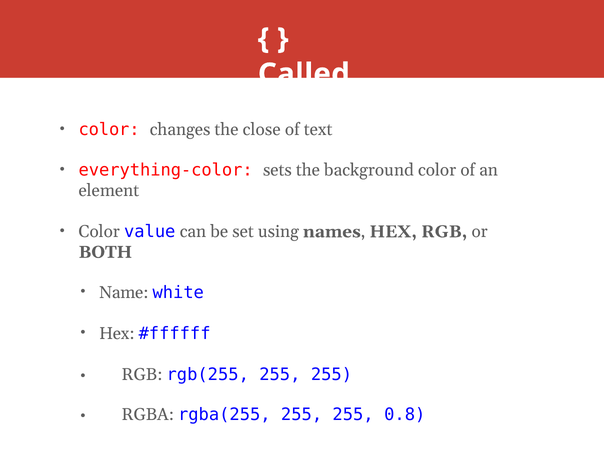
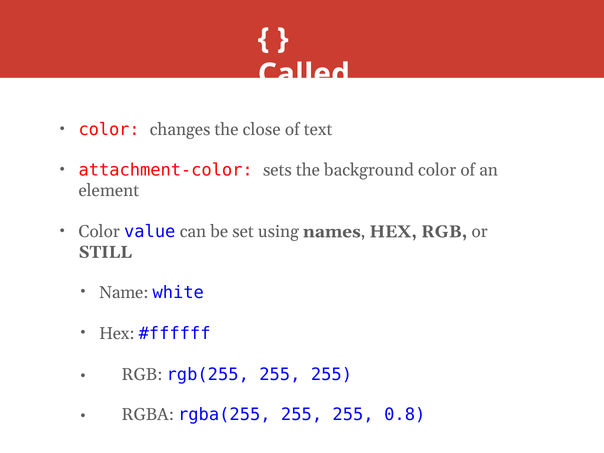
everything-color: everything-color -> attachment-color
BOTH: BOTH -> STILL
